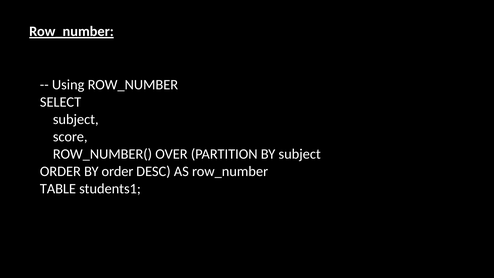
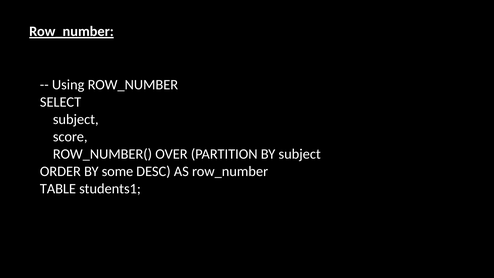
BY order: order -> some
